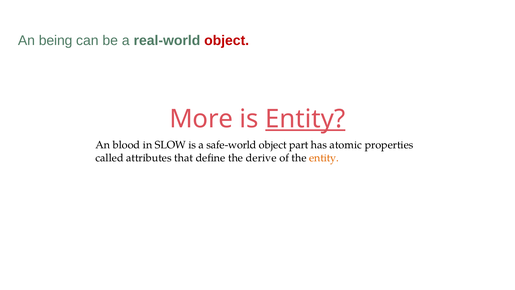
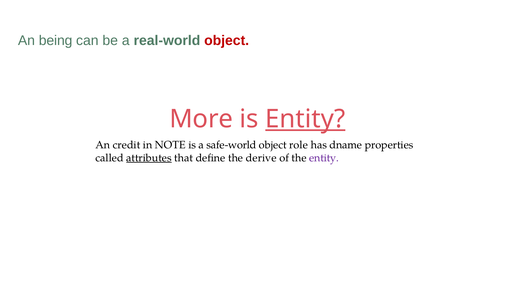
blood: blood -> credit
SLOW: SLOW -> NOTE
part: part -> role
atomic: atomic -> dname
attributes underline: none -> present
entity at (324, 158) colour: orange -> purple
